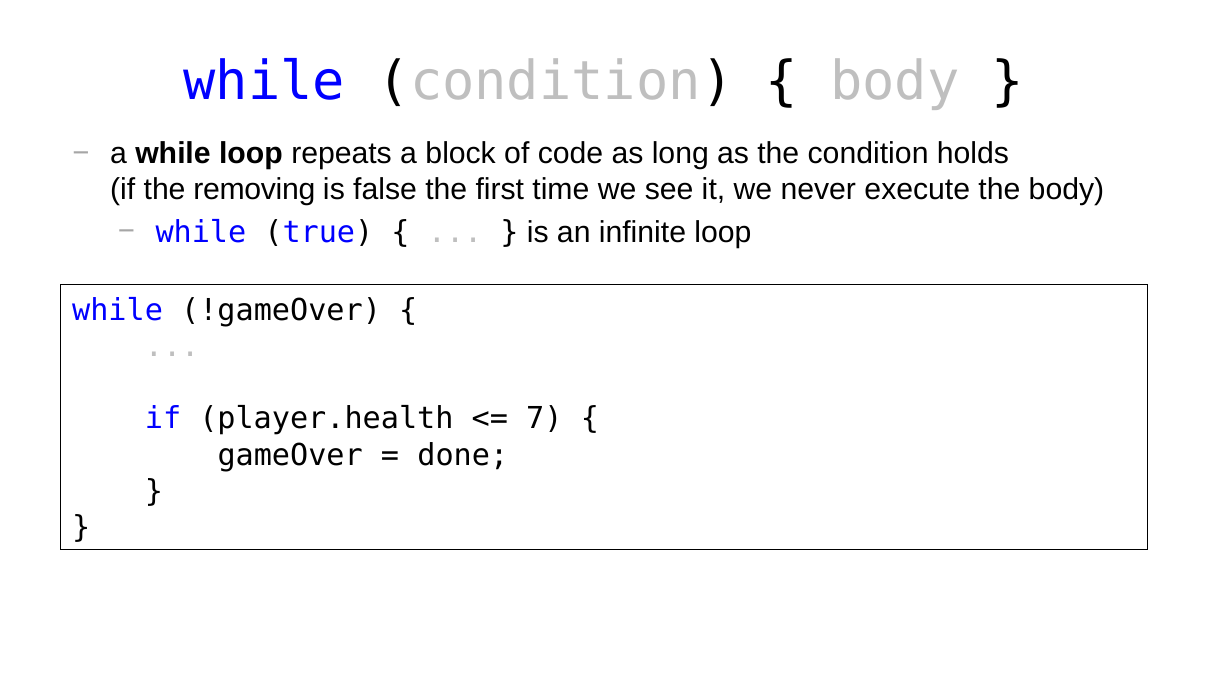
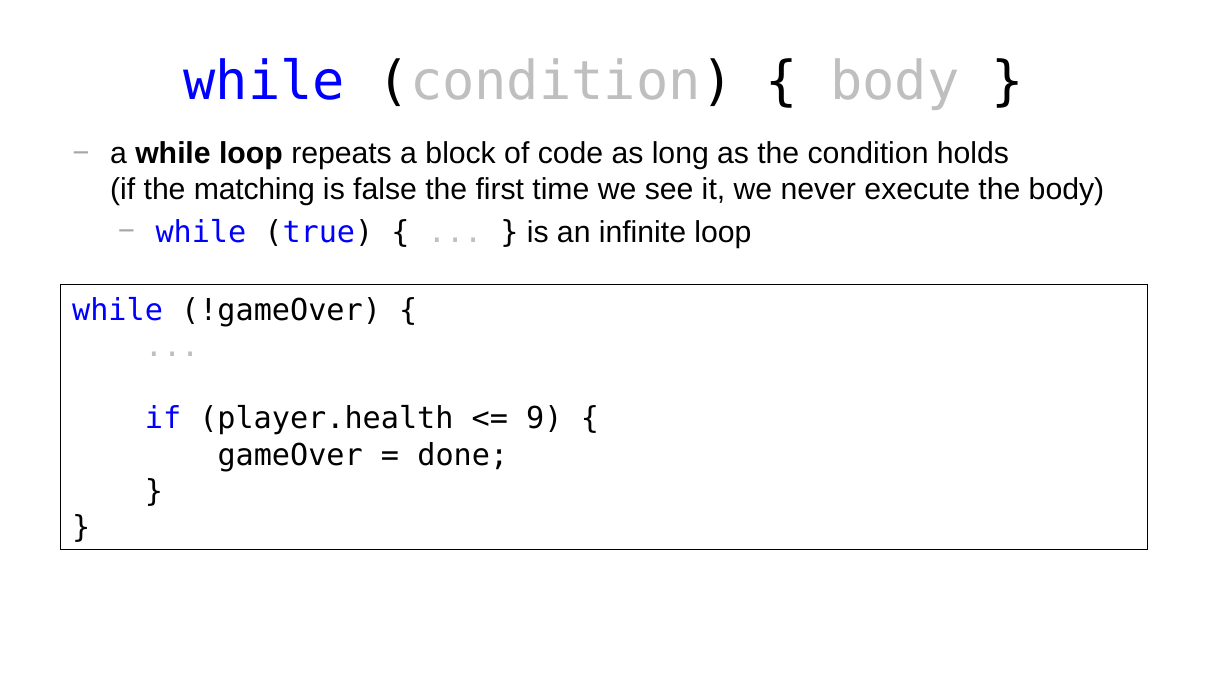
removing: removing -> matching
7: 7 -> 9
